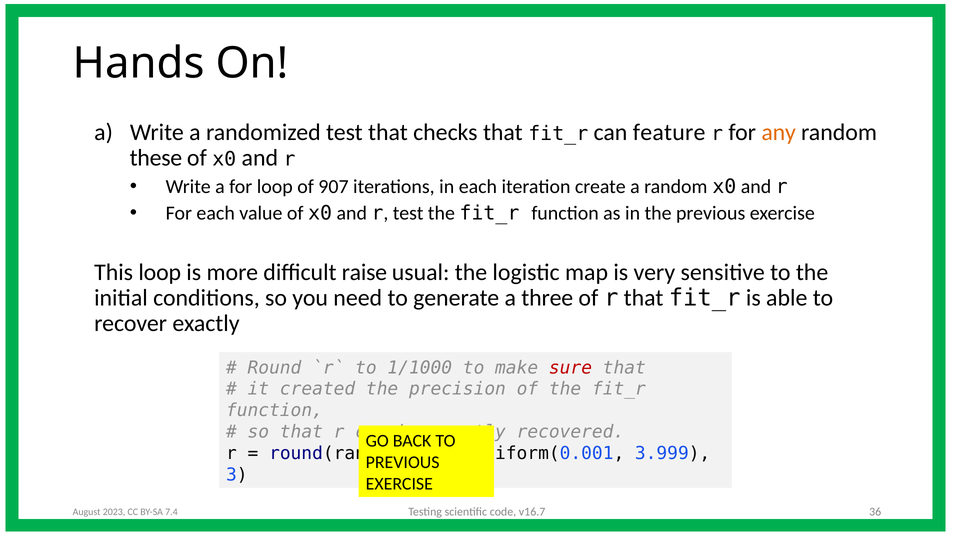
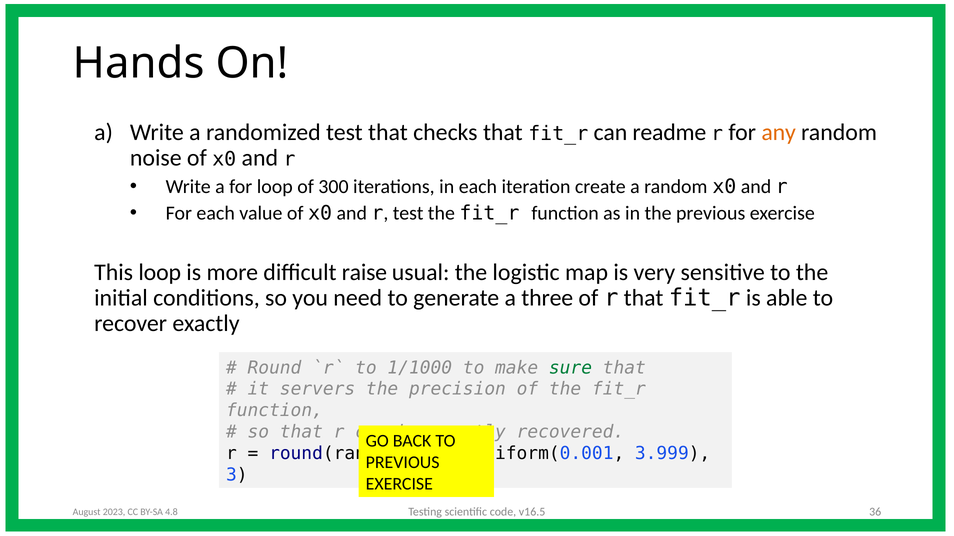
feature: feature -> readme
these: these -> noise
907: 907 -> 300
sure colour: red -> green
created: created -> servers
v16.7: v16.7 -> v16.5
7.4: 7.4 -> 4.8
